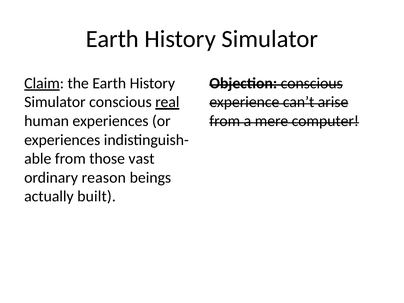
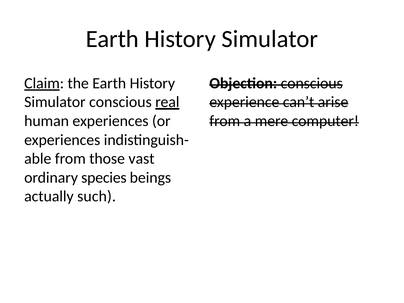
reason: reason -> species
built: built -> such
